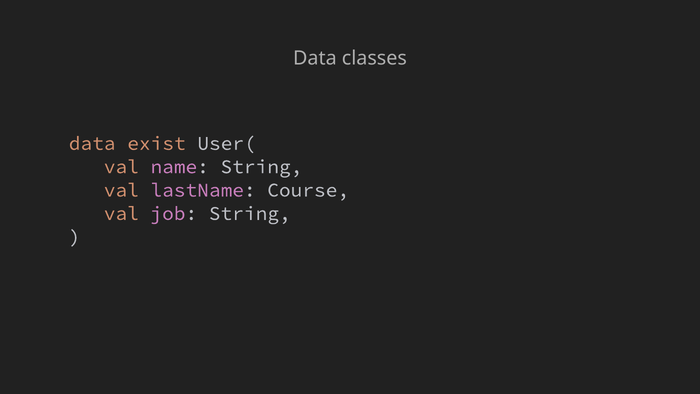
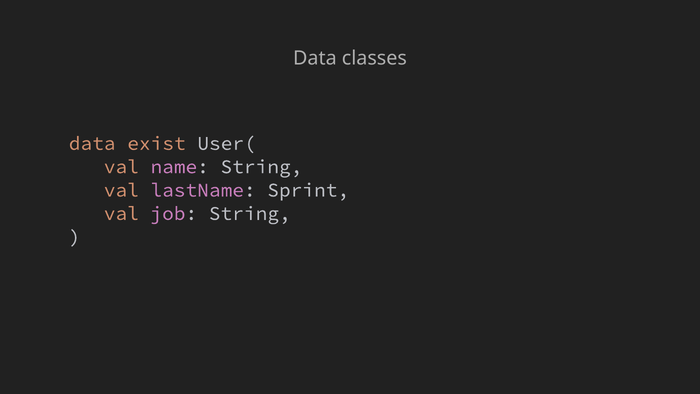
Course: Course -> Sprint
